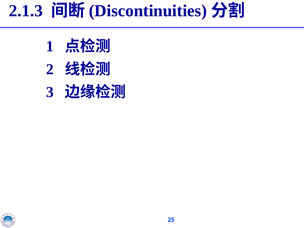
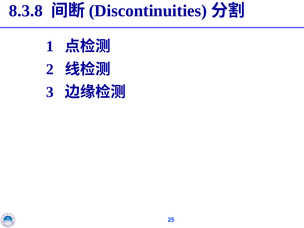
2.1.3: 2.1.3 -> 8.3.8
